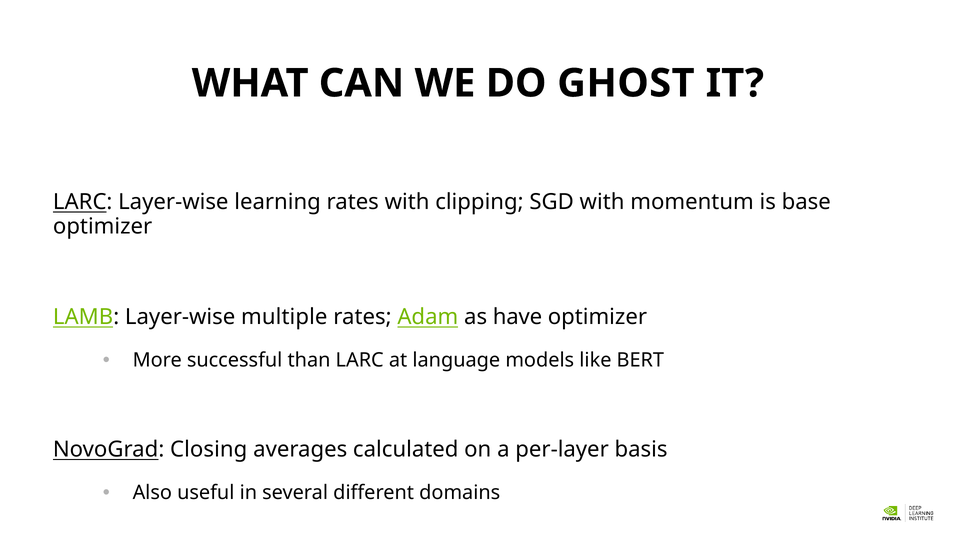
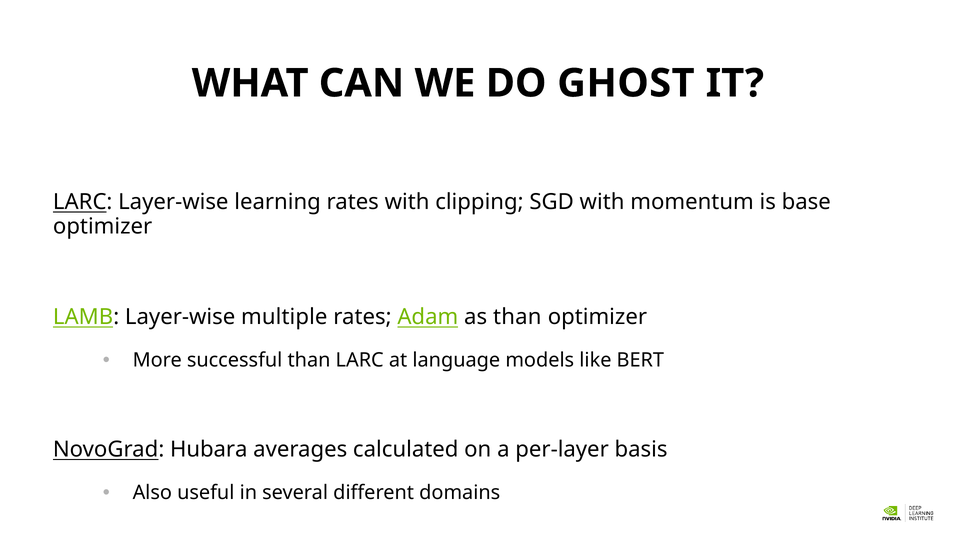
as have: have -> than
Closing: Closing -> Hubara
